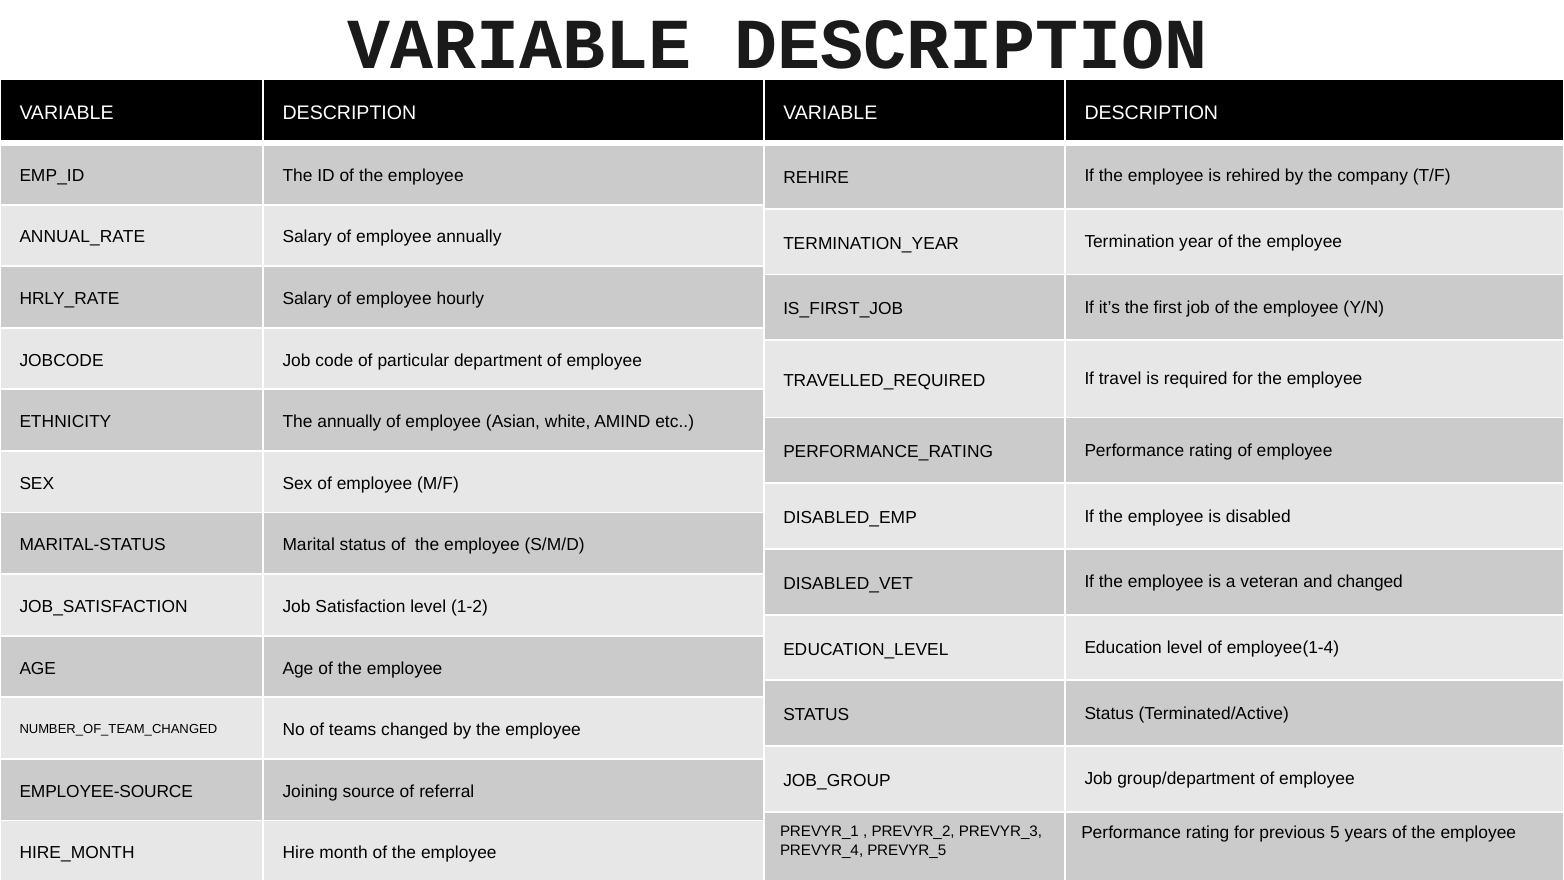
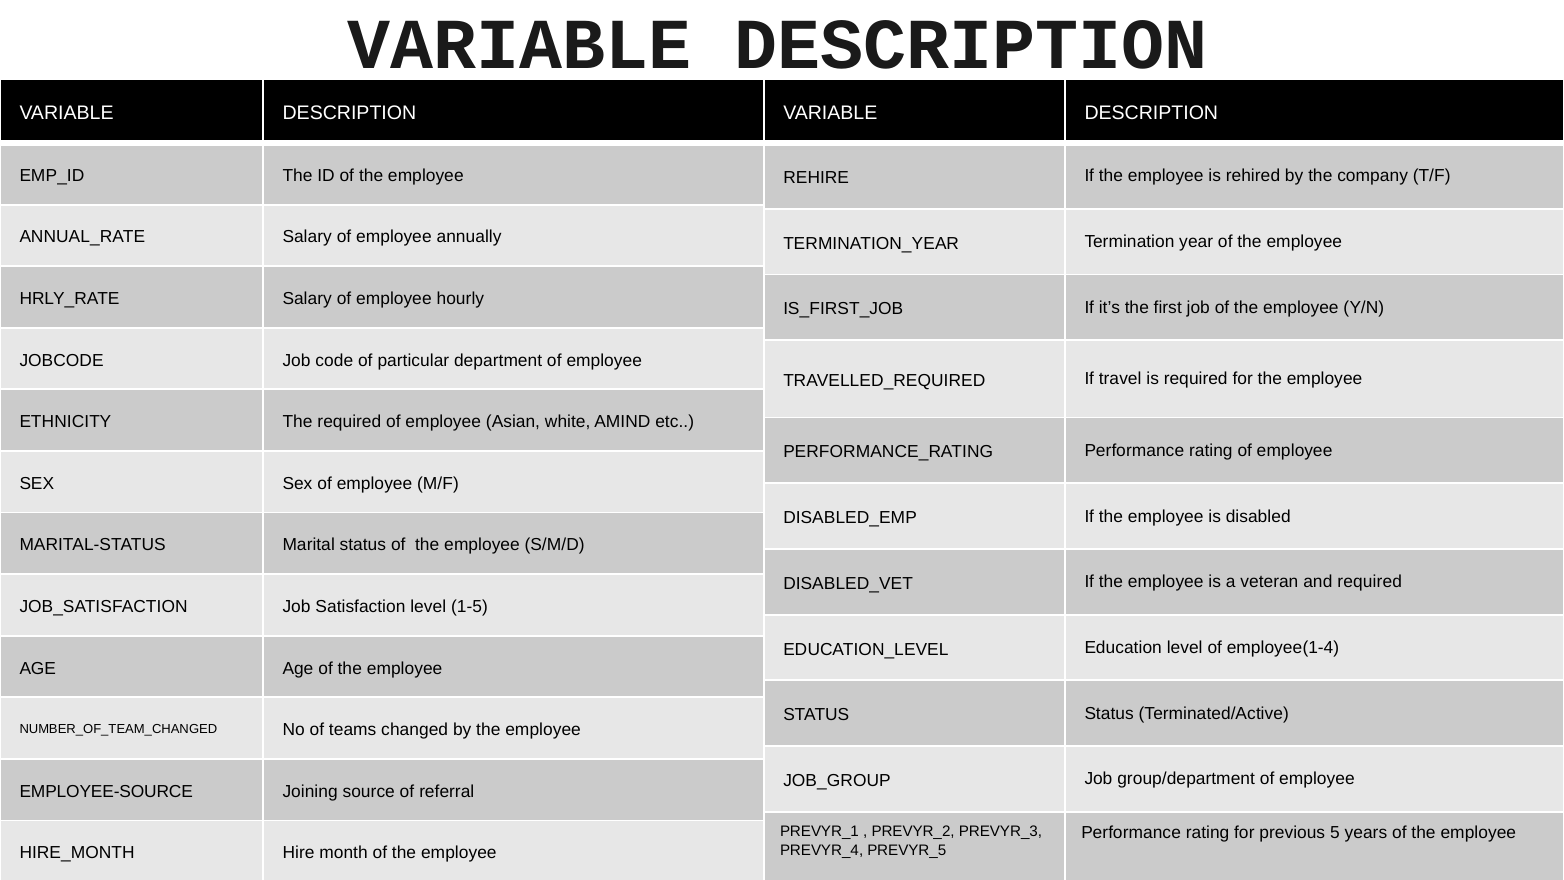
The annually: annually -> required
and changed: changed -> required
1-2: 1-2 -> 1-5
